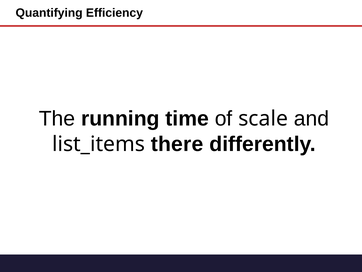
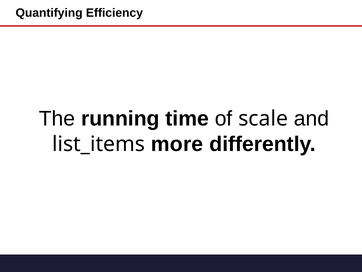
there: there -> more
